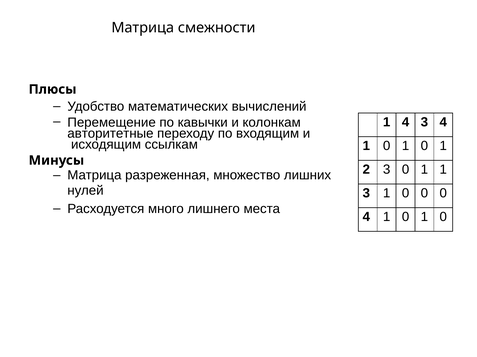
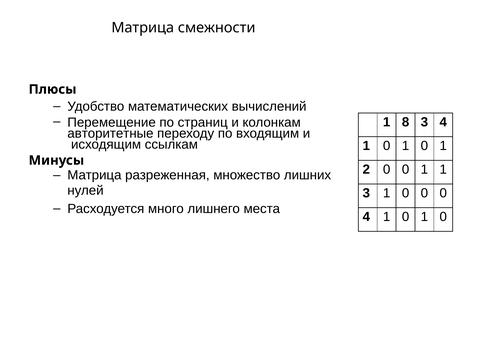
кавычки: кавычки -> страниц
1 4: 4 -> 8
2 3: 3 -> 0
